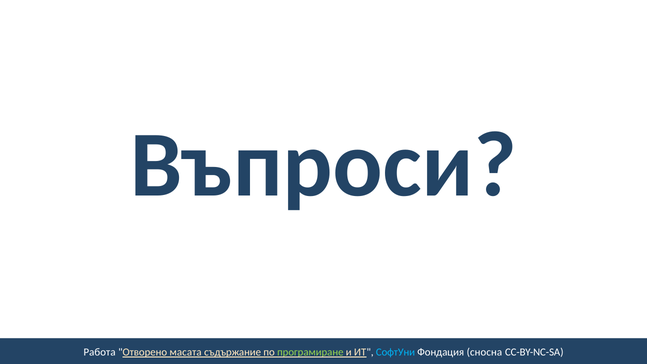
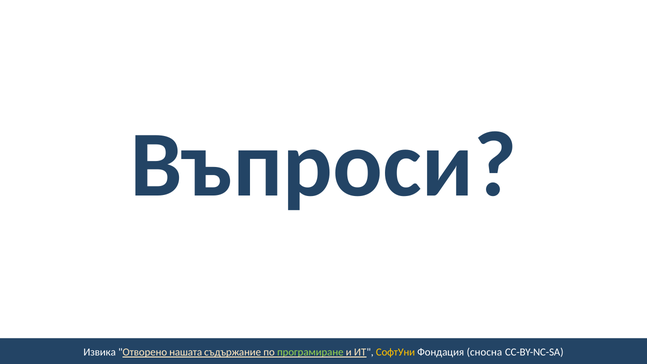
Работа: Работа -> Извика
масата: масата -> нашата
СофтУни colour: light blue -> yellow
